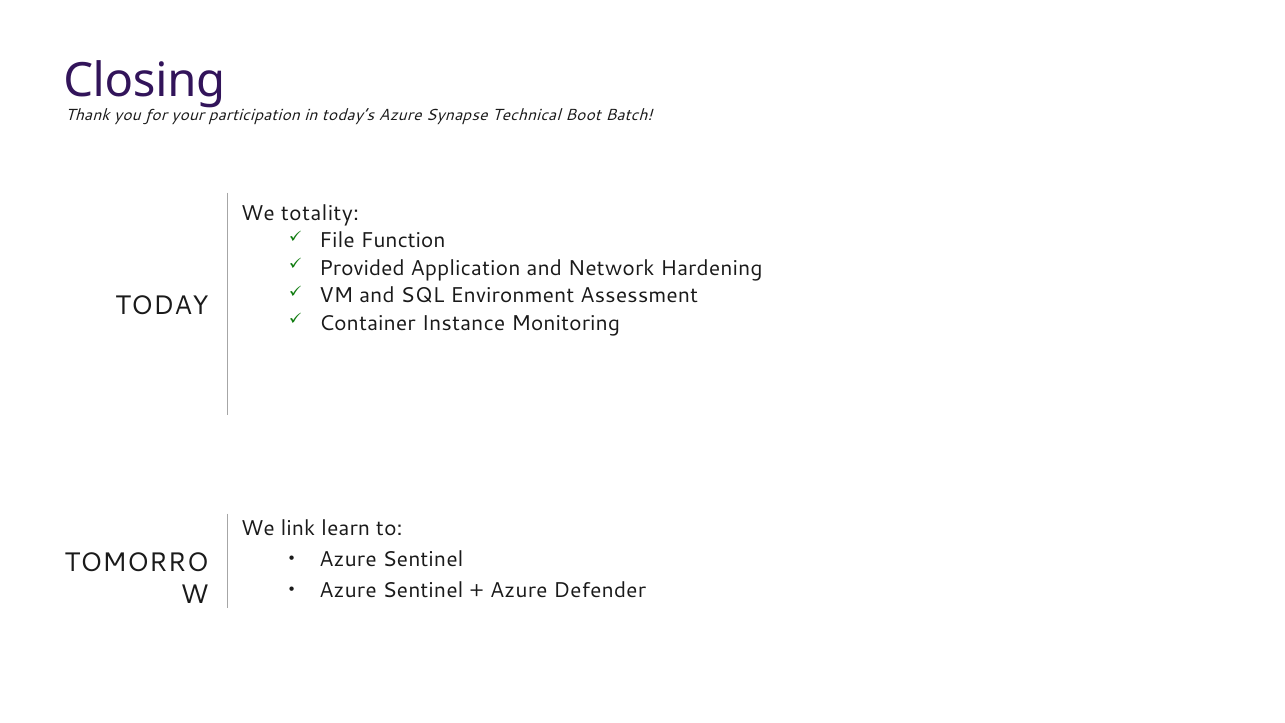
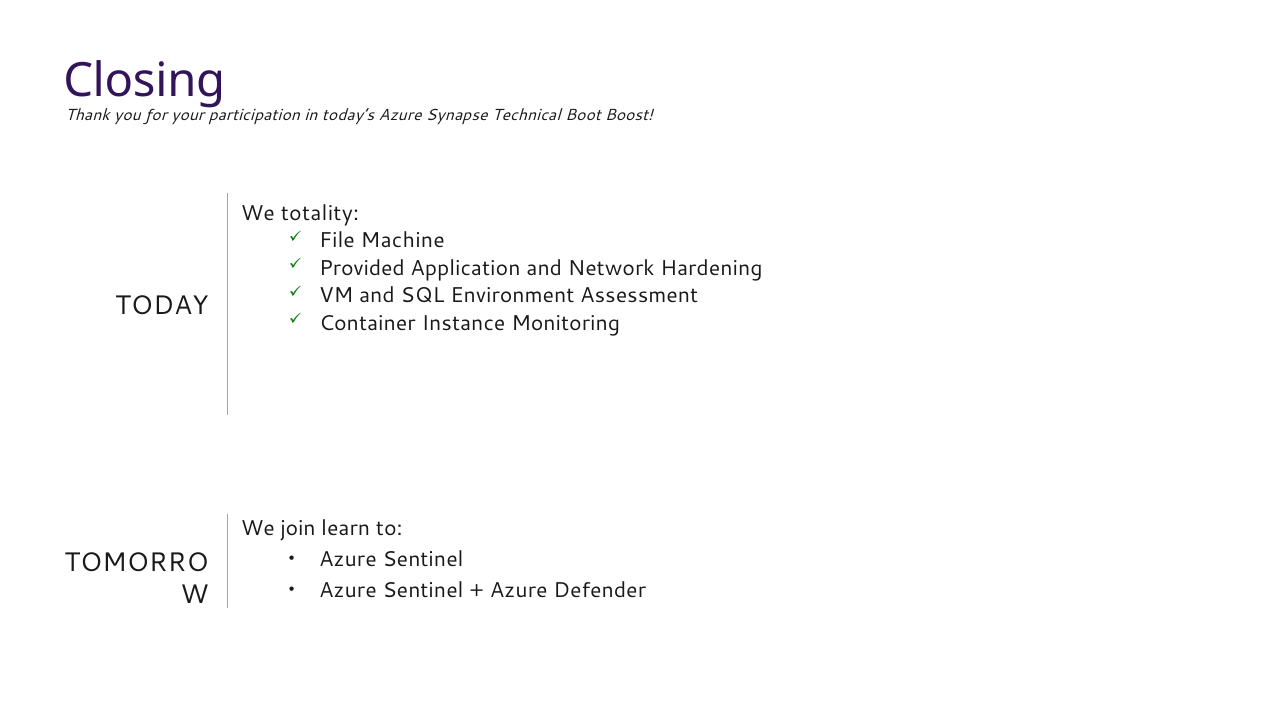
Batch: Batch -> Boost
Function: Function -> Machine
link: link -> join
